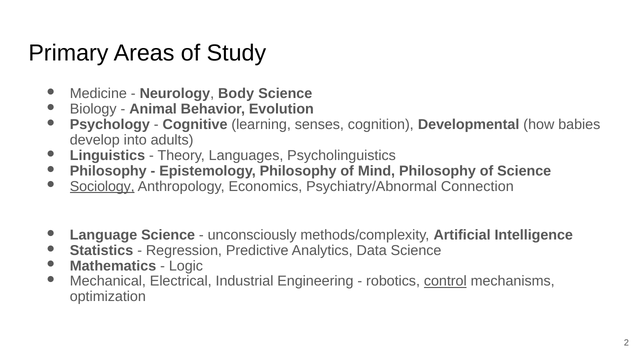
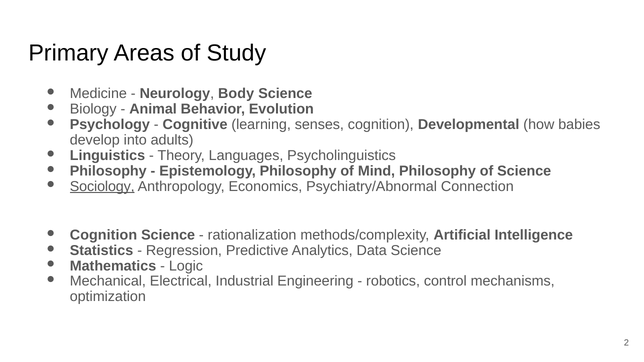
Language at (104, 235): Language -> Cognition
unconsciously: unconsciously -> rationalization
control underline: present -> none
